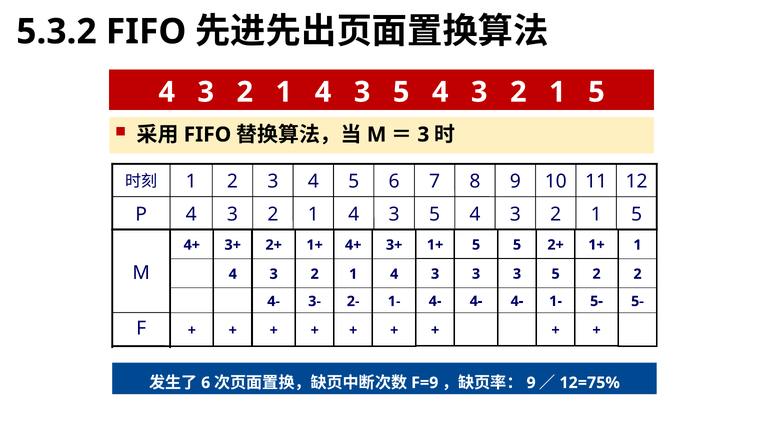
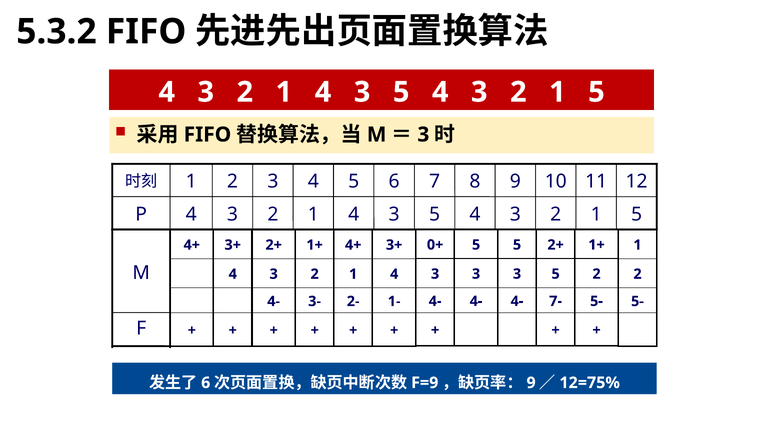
1+ at (435, 245): 1+ -> 0+
1- at (556, 301): 1- -> 7-
